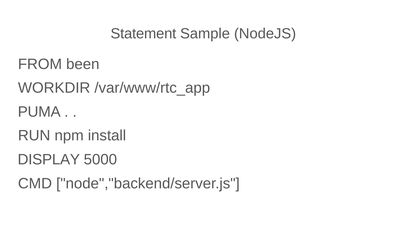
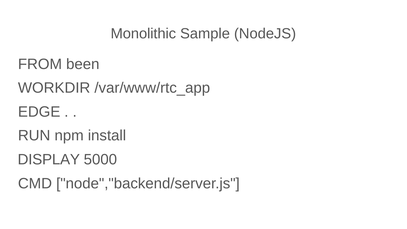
Statement: Statement -> Monolithic
PUMA: PUMA -> EDGE
